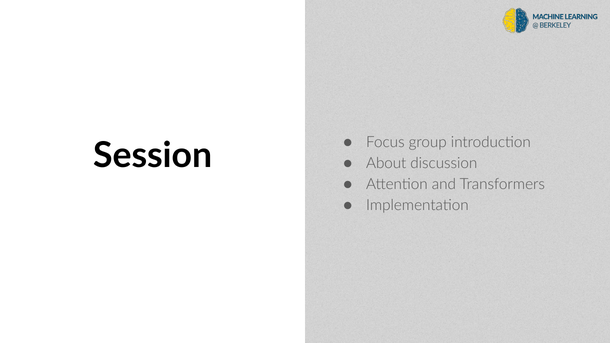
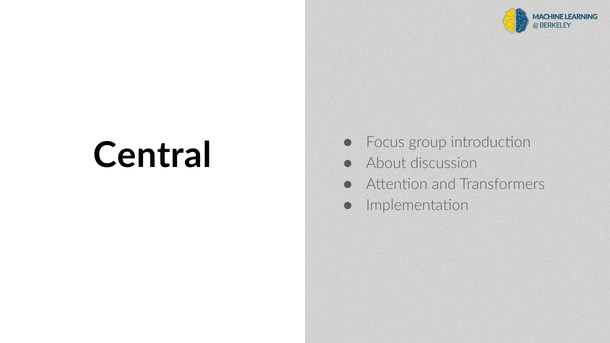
Session: Session -> Central
